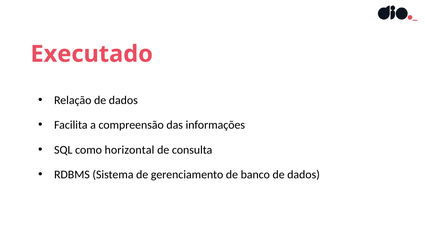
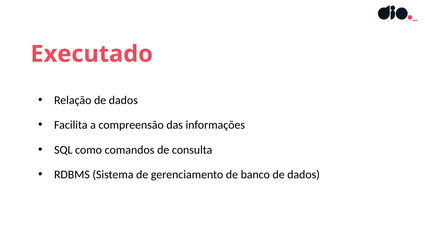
horizontal: horizontal -> comandos
